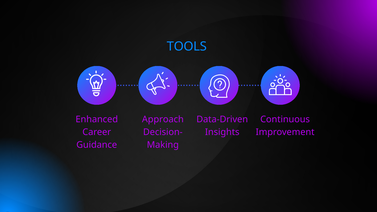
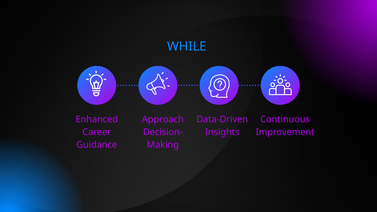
TOOLS: TOOLS -> WHILE
